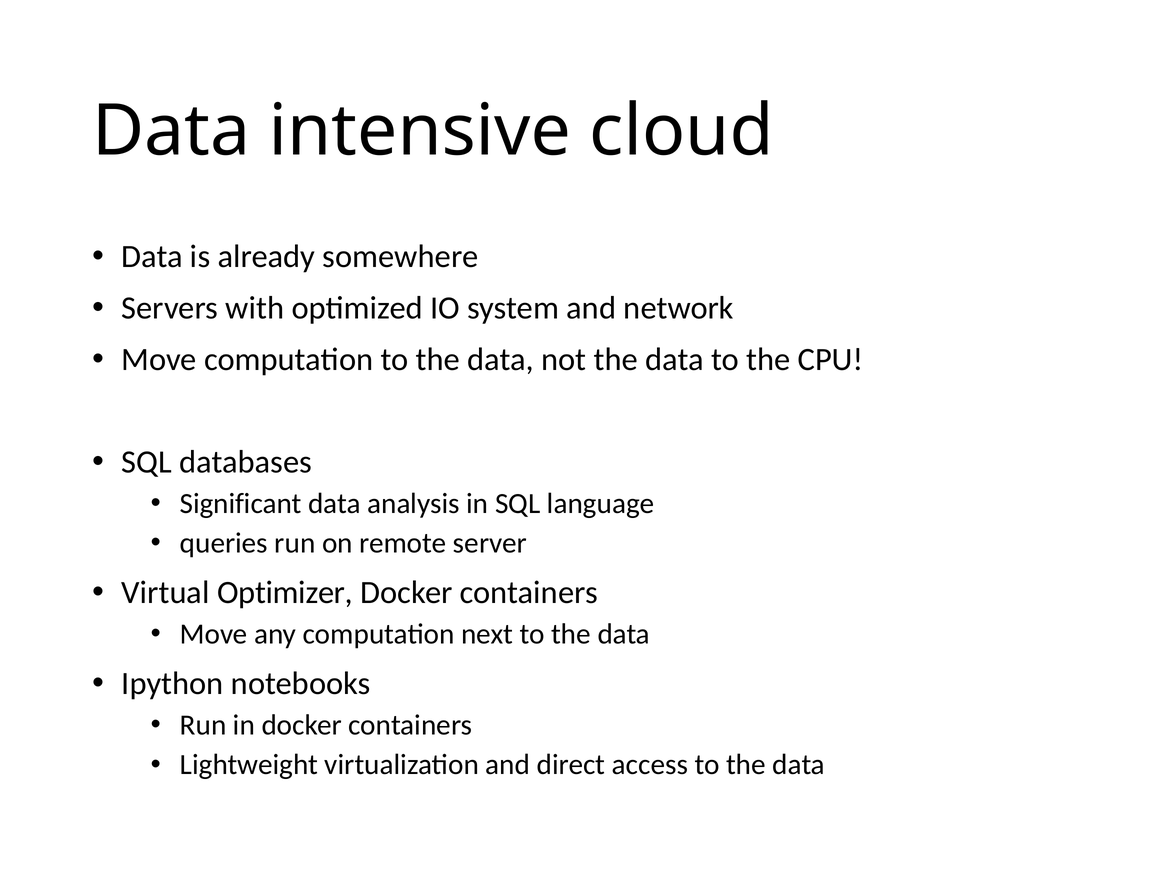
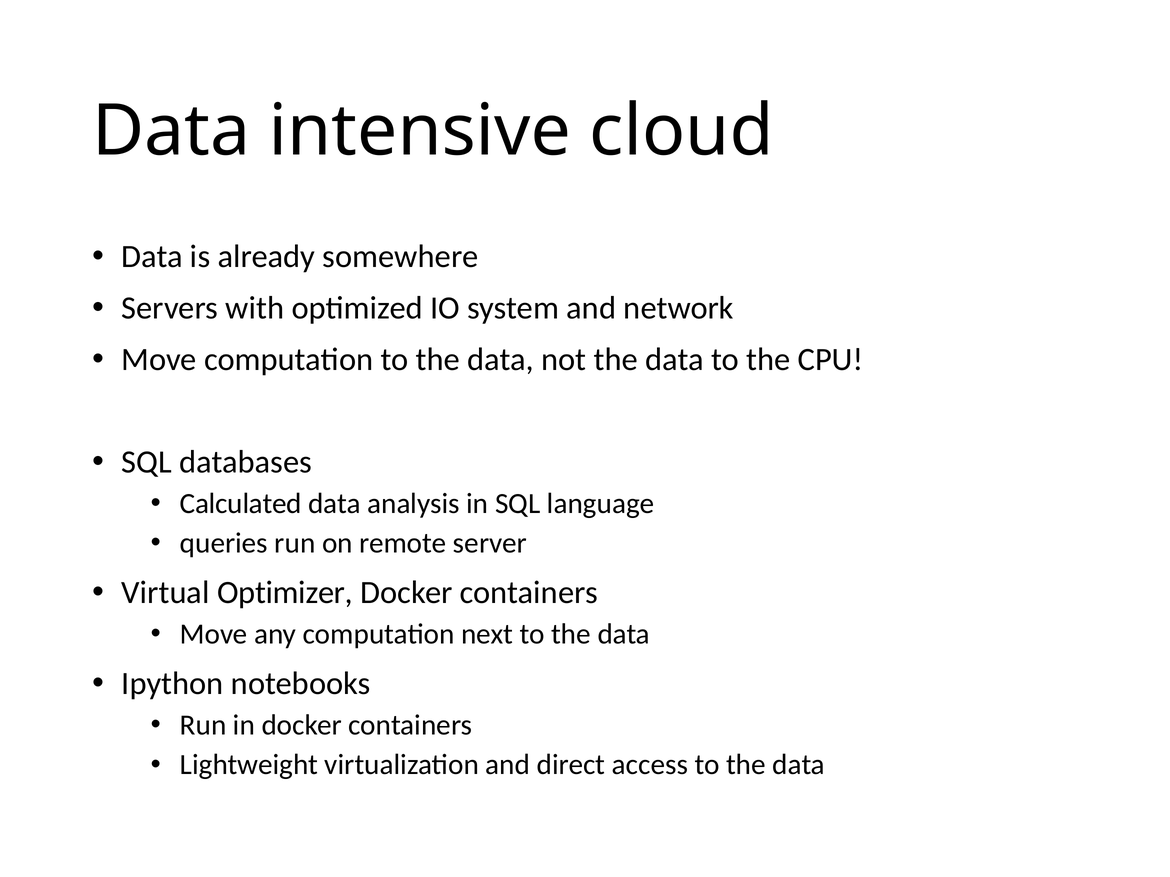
Significant: Significant -> Calculated
